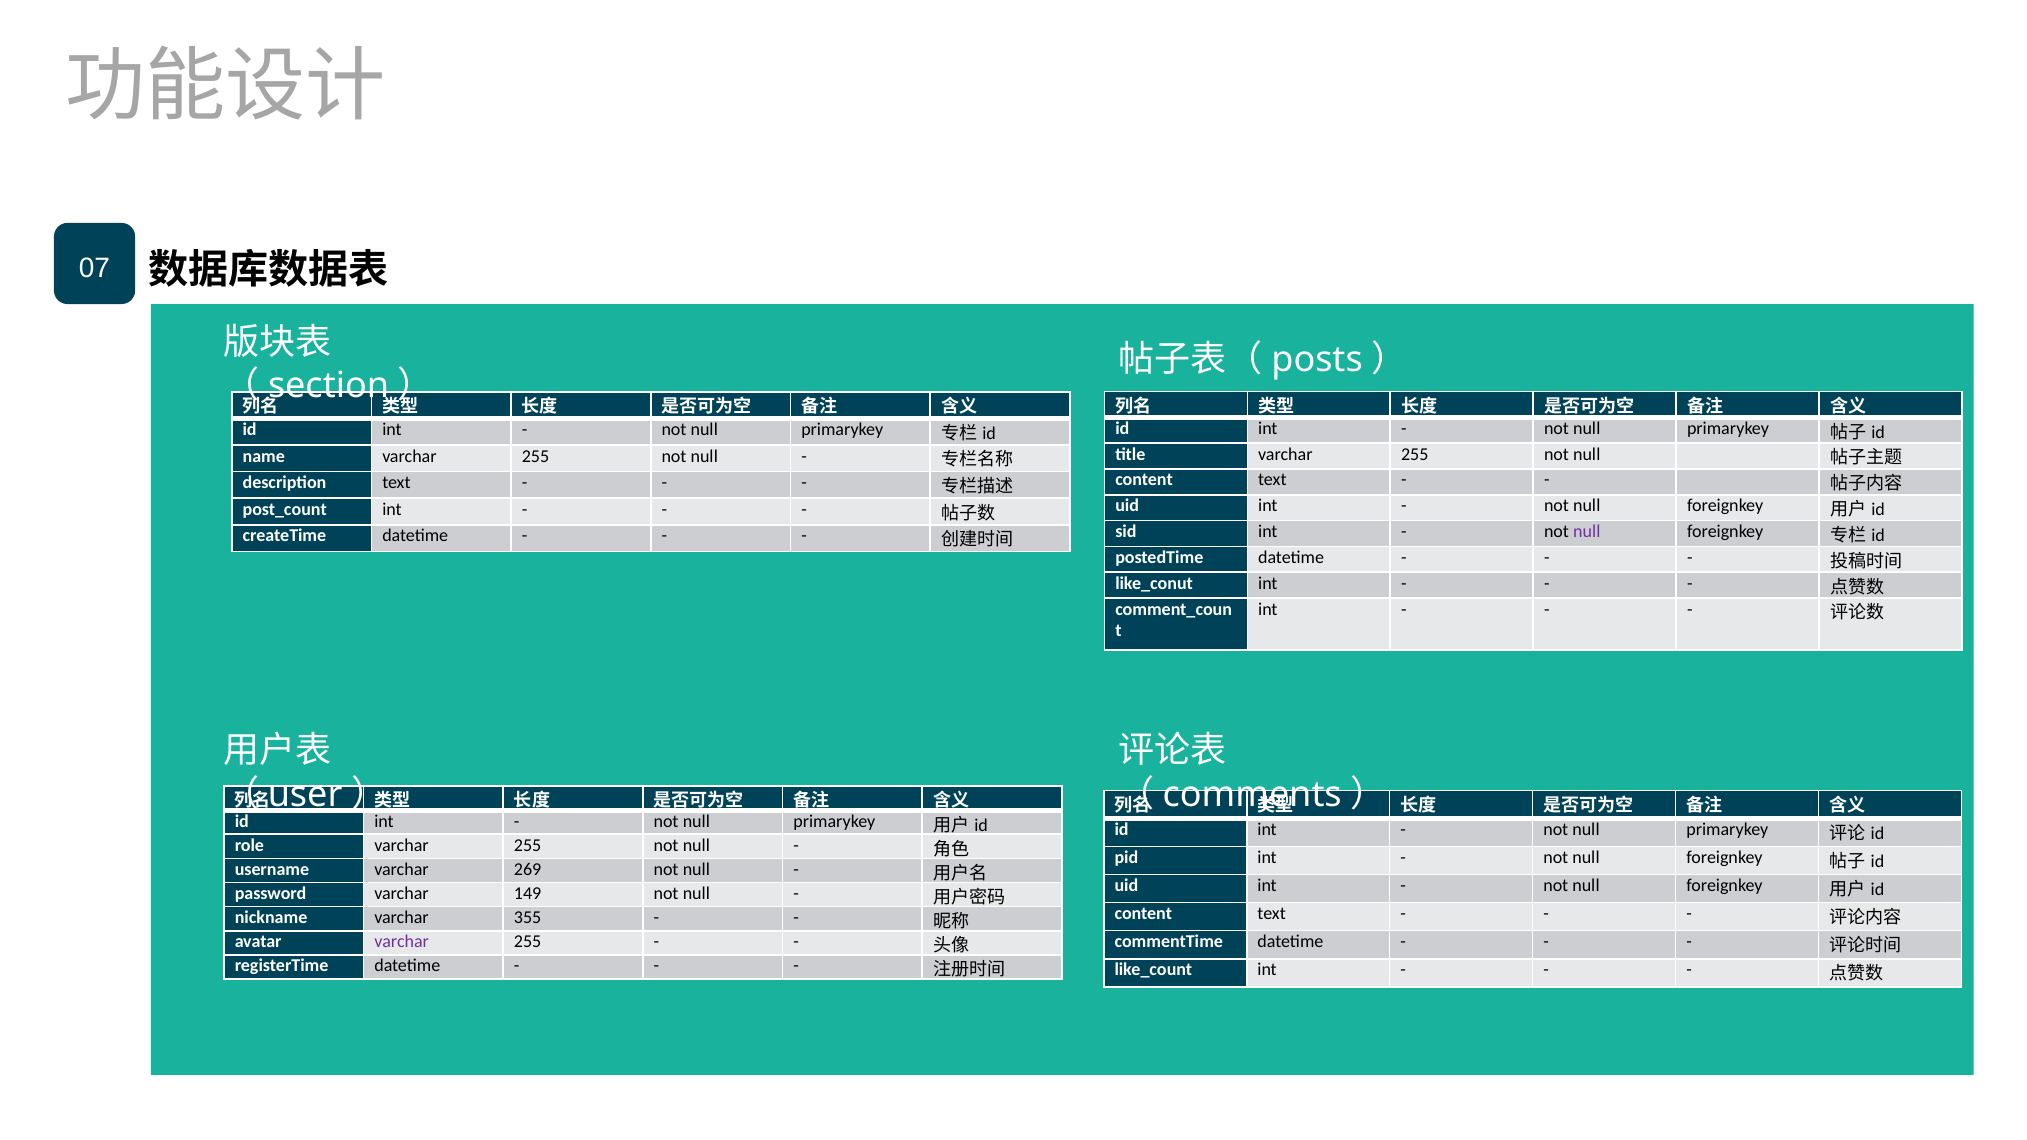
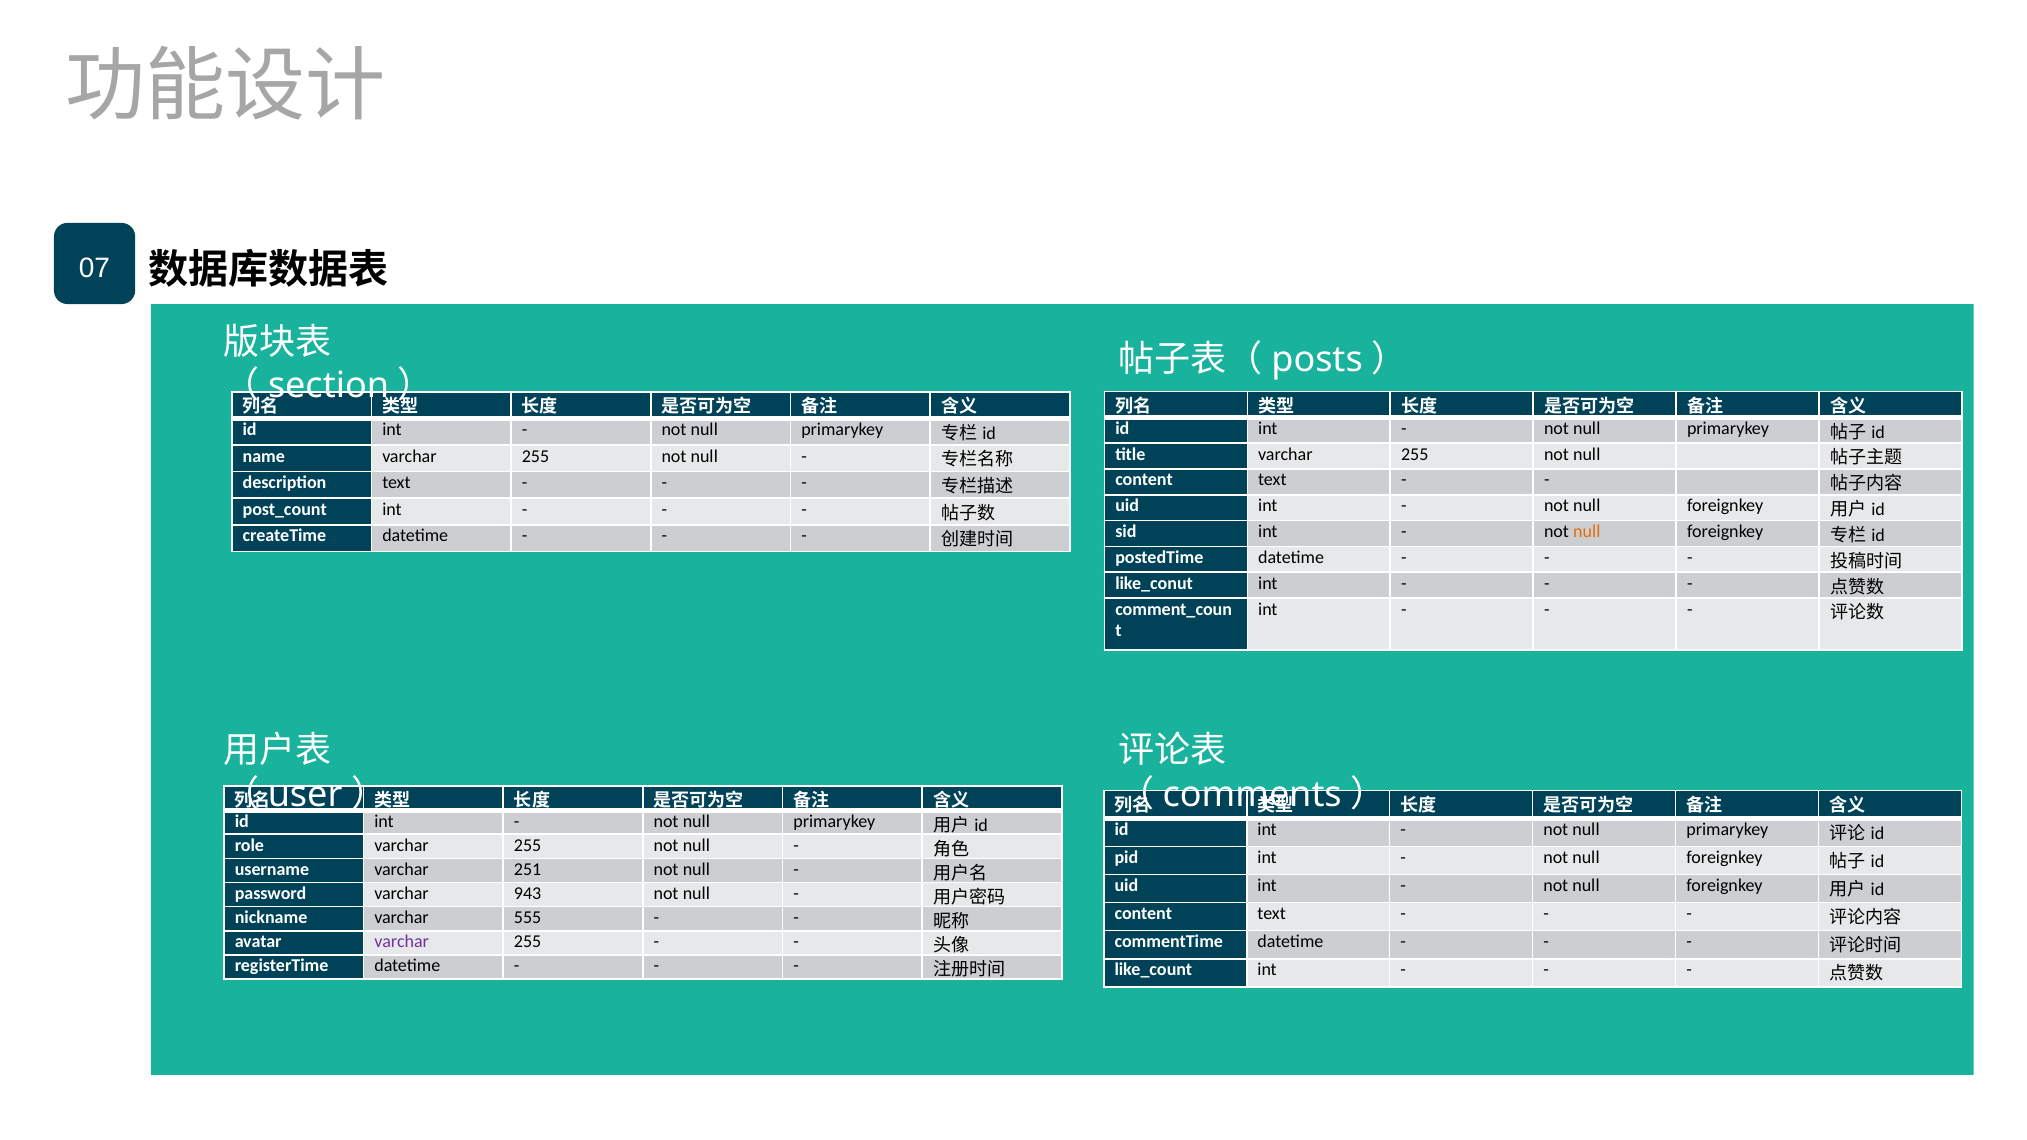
null at (1587, 532) colour: purple -> orange
269: 269 -> 251
149: 149 -> 943
355: 355 -> 555
